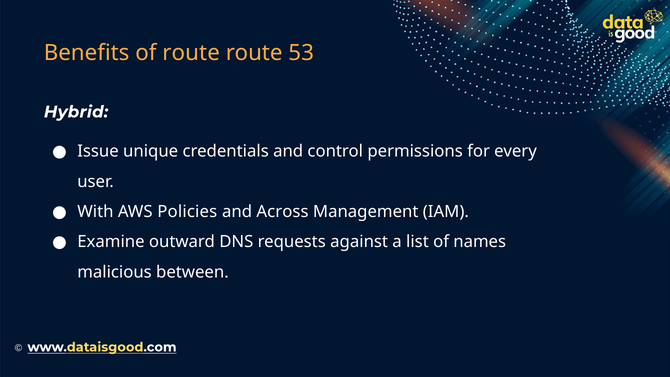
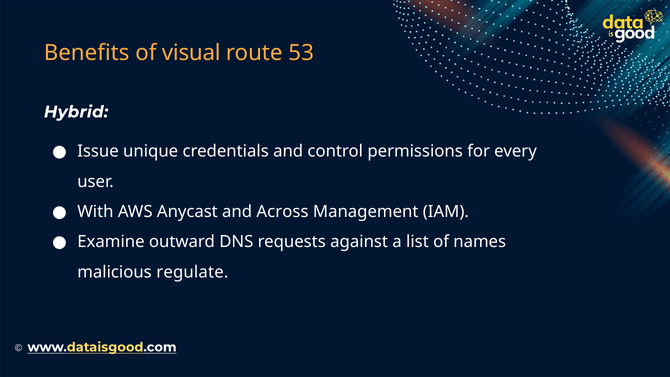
of route: route -> visual
Policies: Policies -> Anycast
between: between -> regulate
